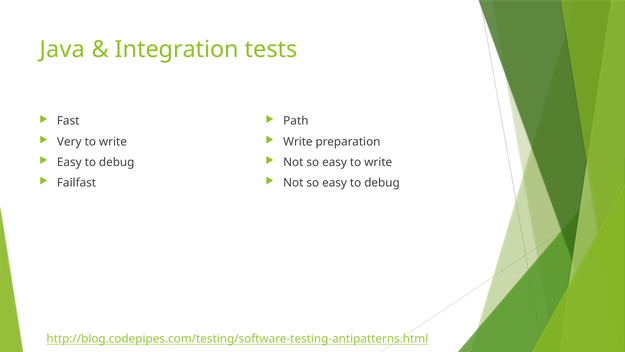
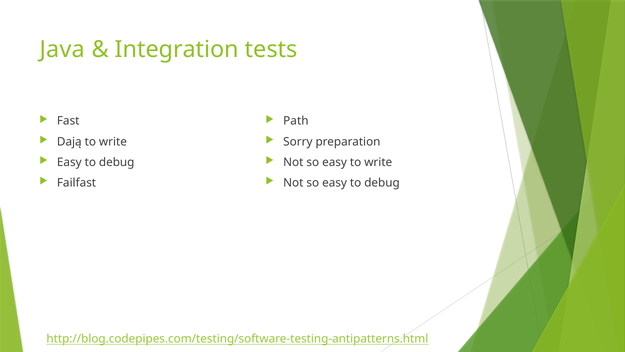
Very: Very -> Dają
Write at (298, 142): Write -> Sorry
